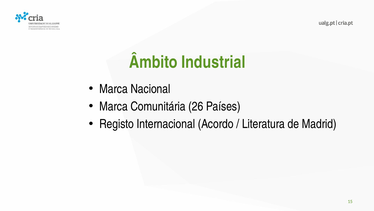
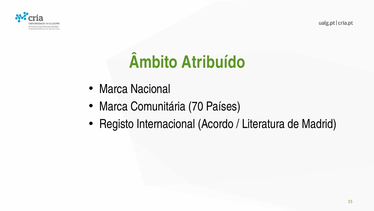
Industrial: Industrial -> Atribuído
26: 26 -> 70
